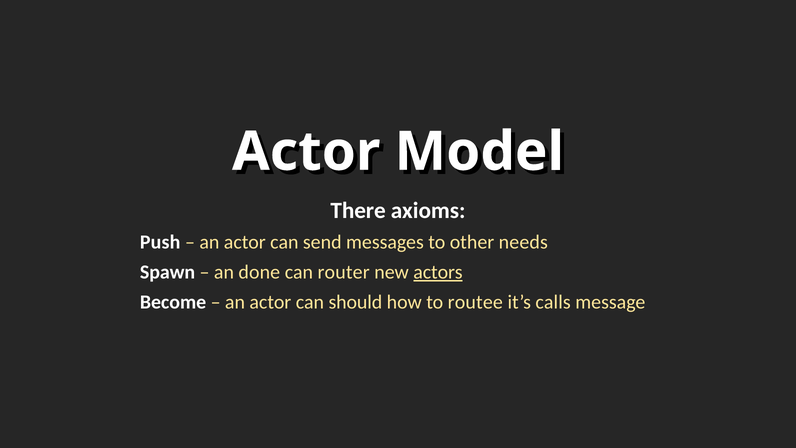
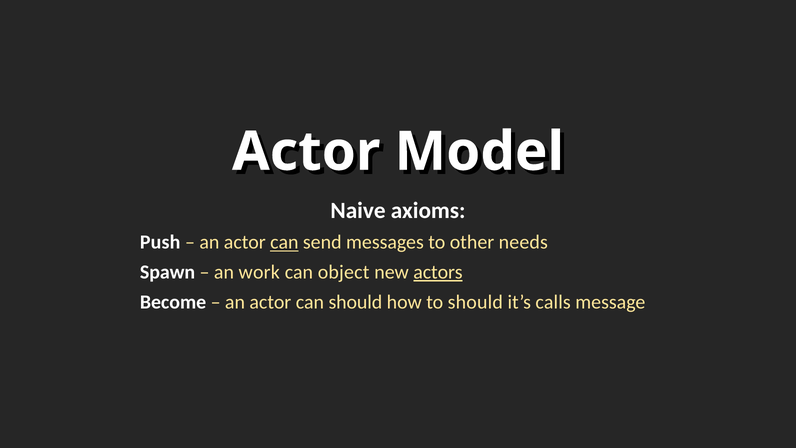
There: There -> Naive
can at (284, 242) underline: none -> present
done: done -> work
router: router -> object
to routee: routee -> should
